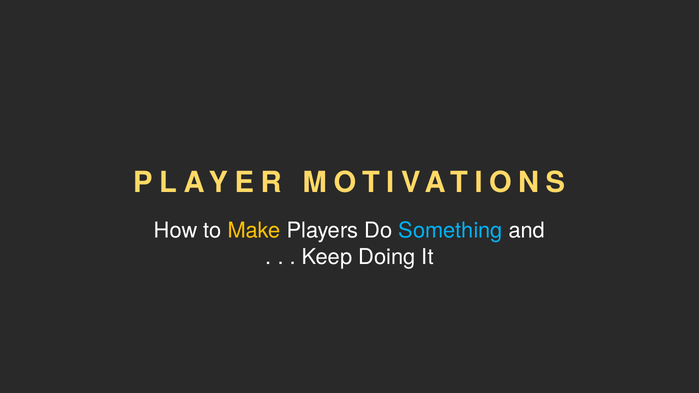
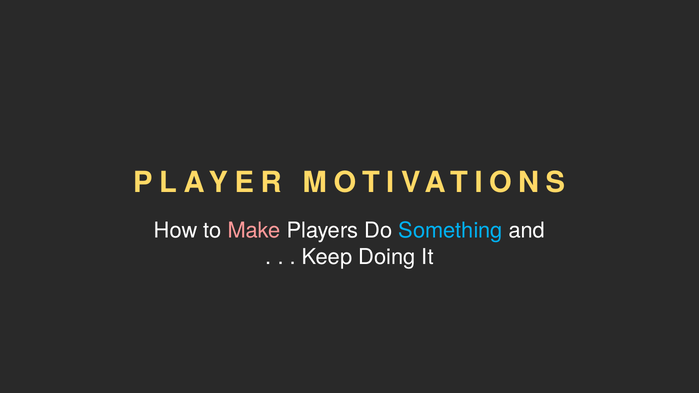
Make colour: yellow -> pink
